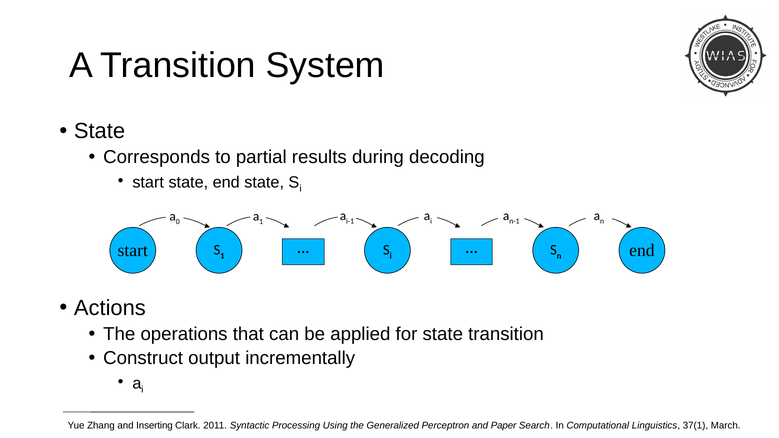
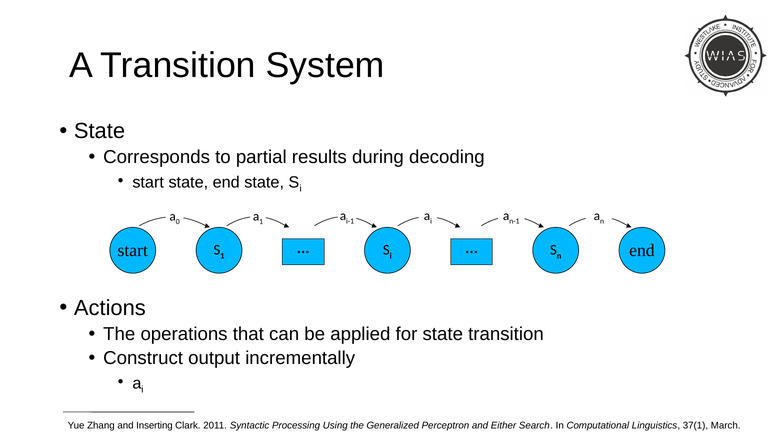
Paper: Paper -> Either
